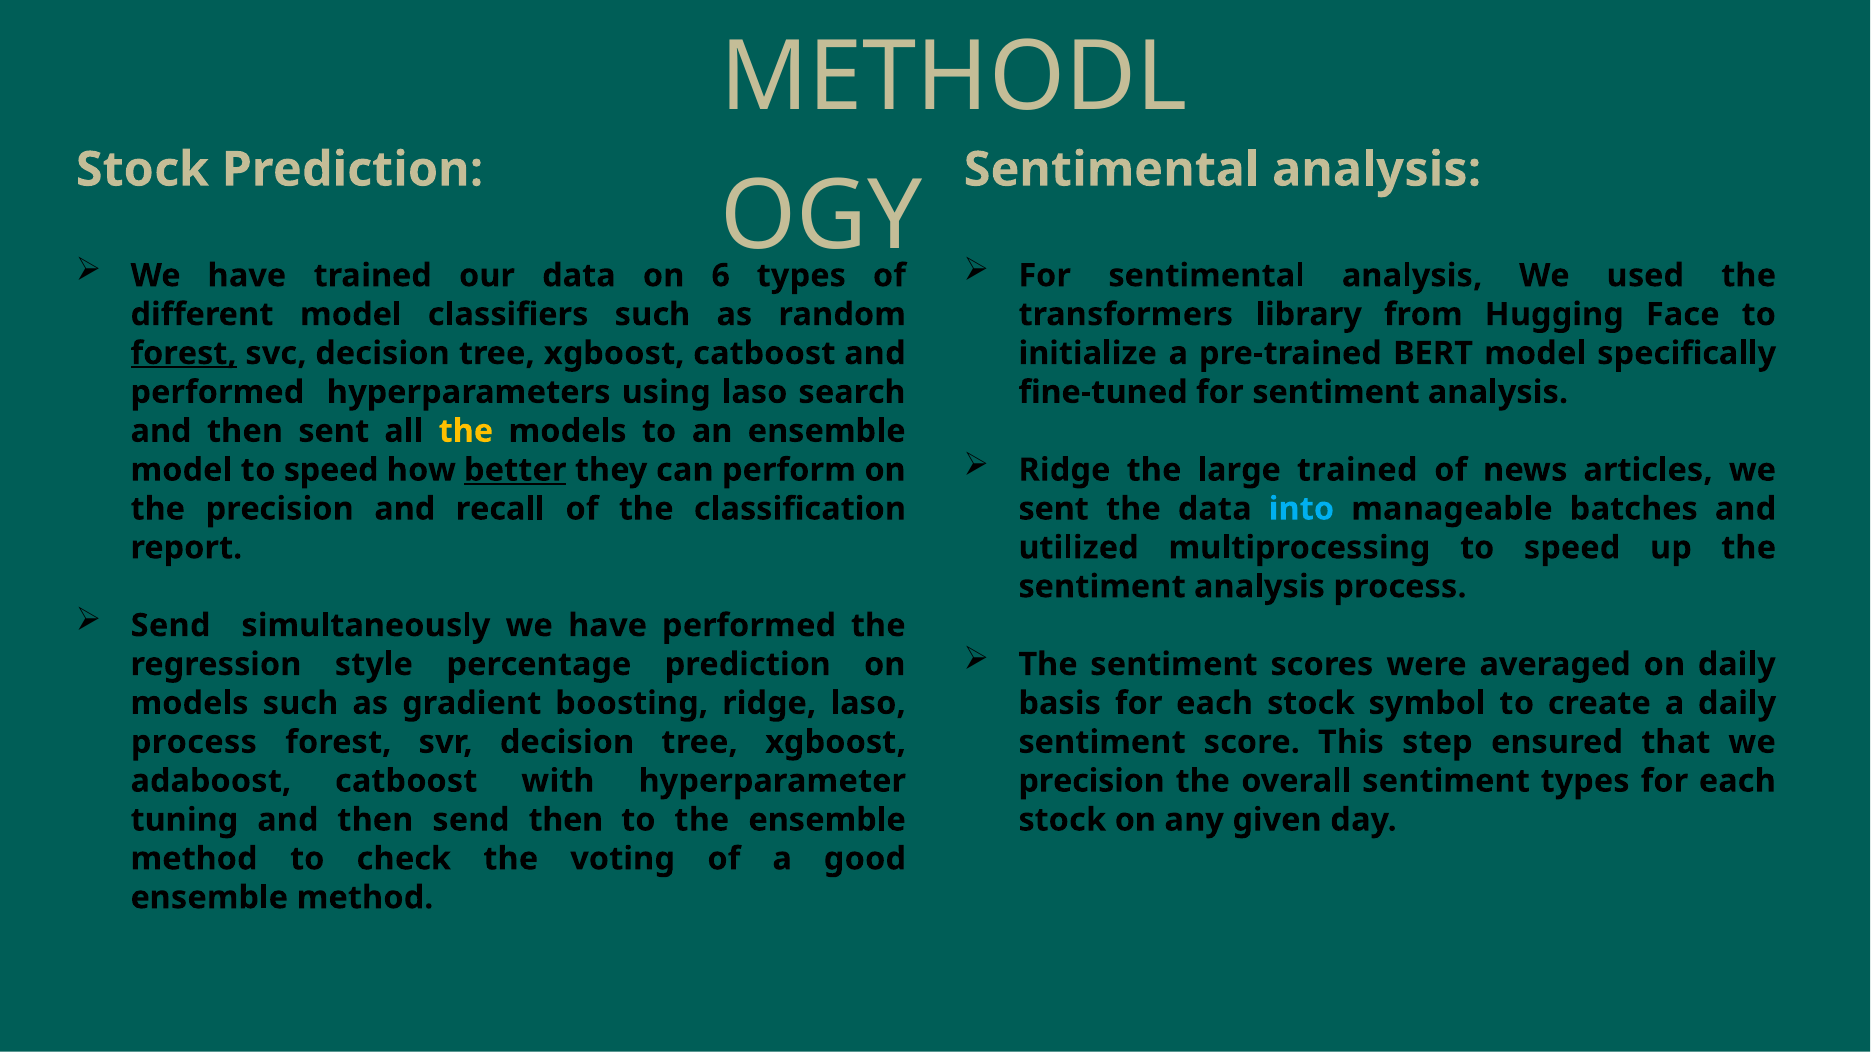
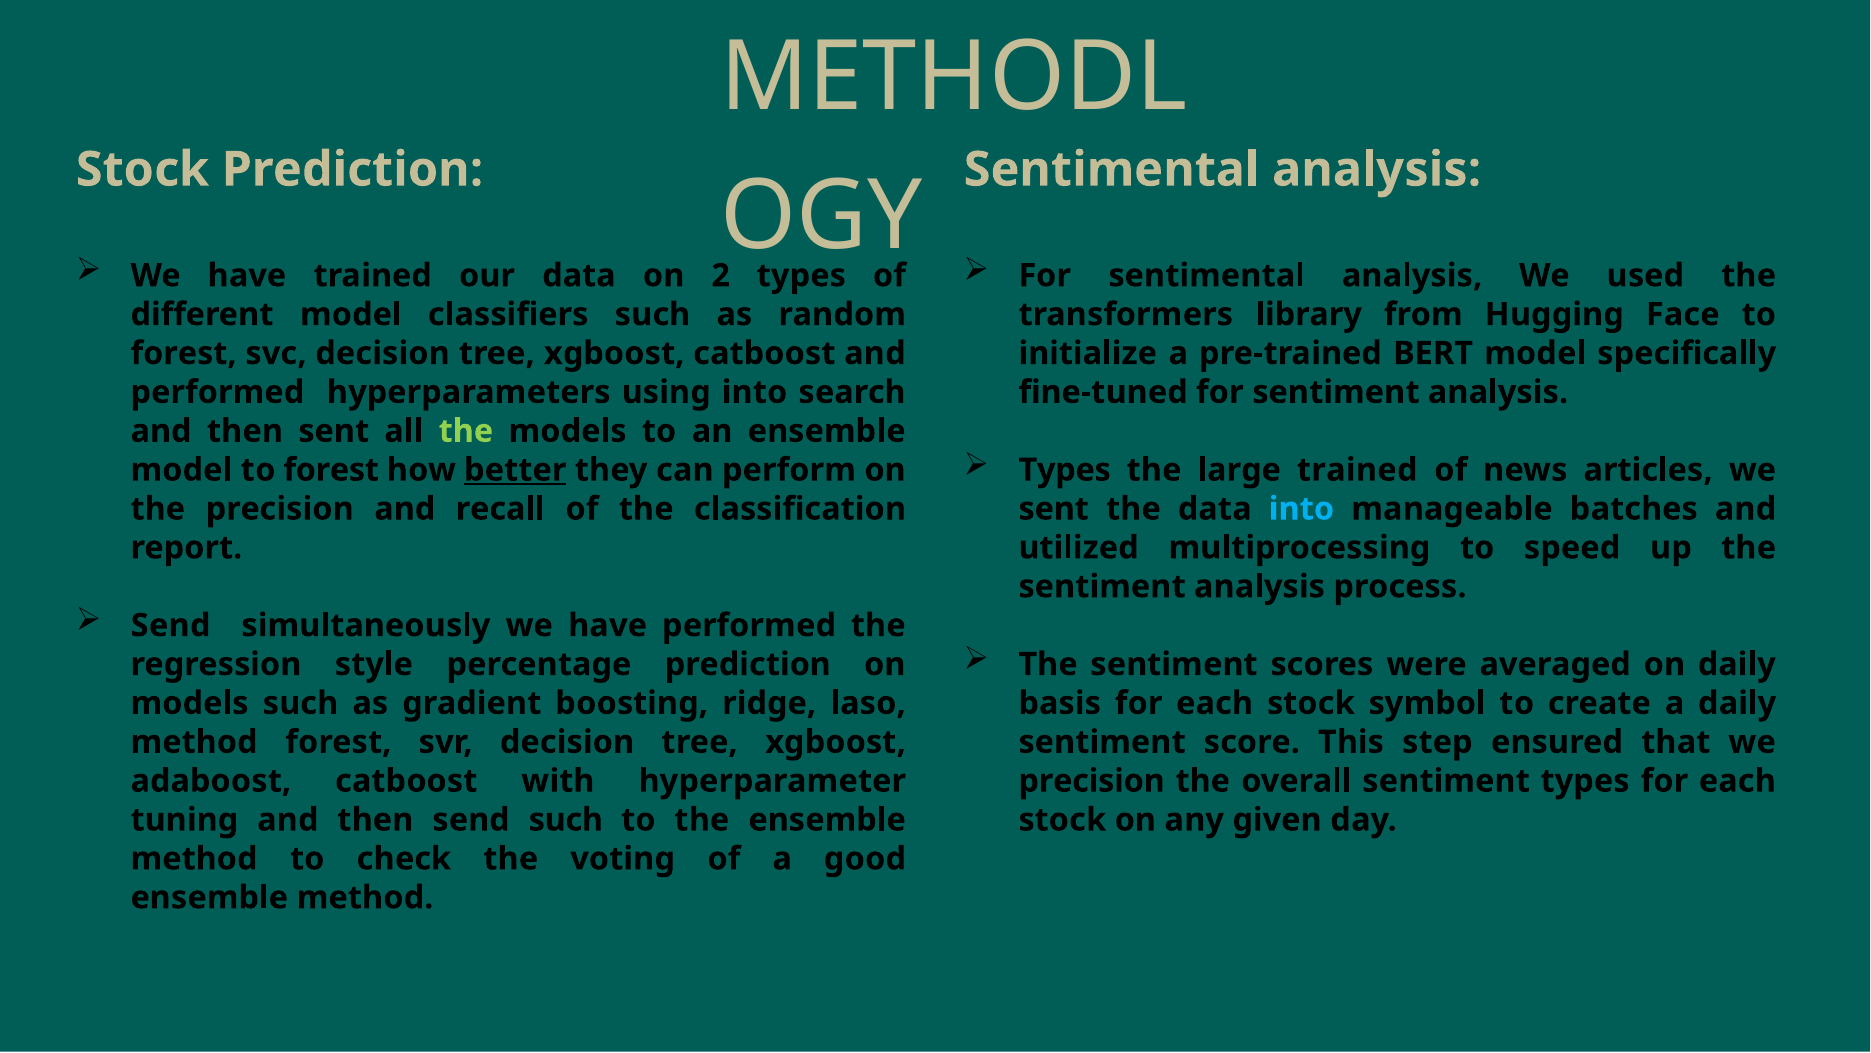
6: 6 -> 2
forest at (184, 353) underline: present -> none
using laso: laso -> into
the at (466, 431) colour: yellow -> light green
Ridge at (1064, 470): Ridge -> Types
model to speed: speed -> forest
process at (194, 742): process -> method
send then: then -> such
